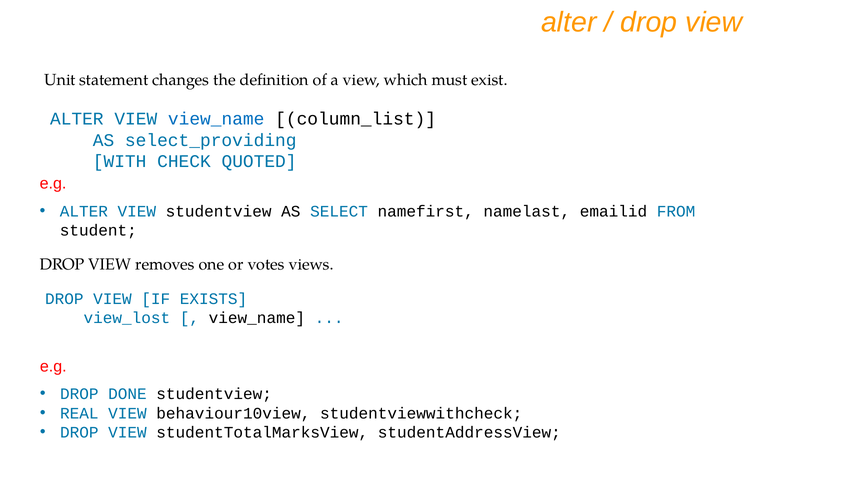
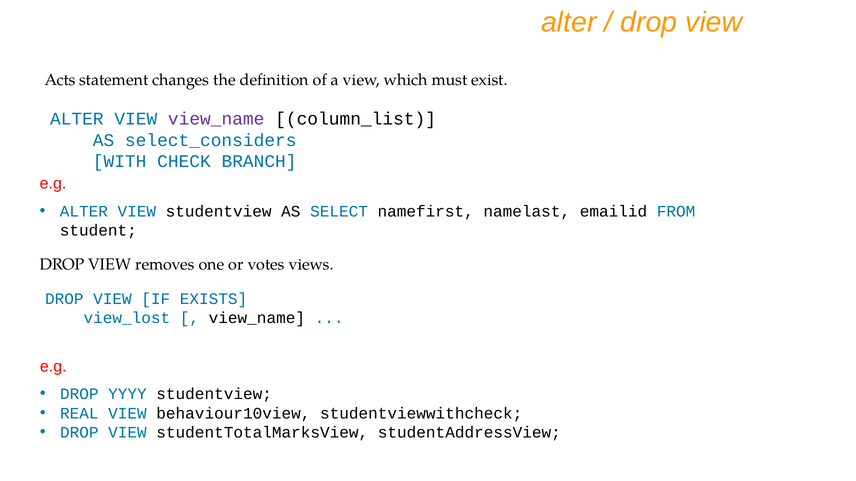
Unit: Unit -> Acts
view_name at (216, 119) colour: blue -> purple
select_providing: select_providing -> select_considers
QUOTED: QUOTED -> BRANCH
DONE: DONE -> YYYY
